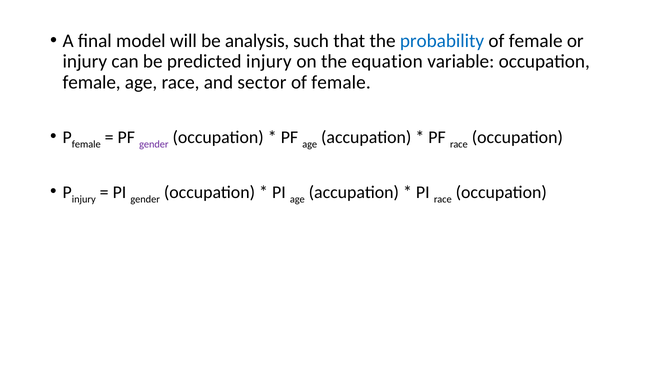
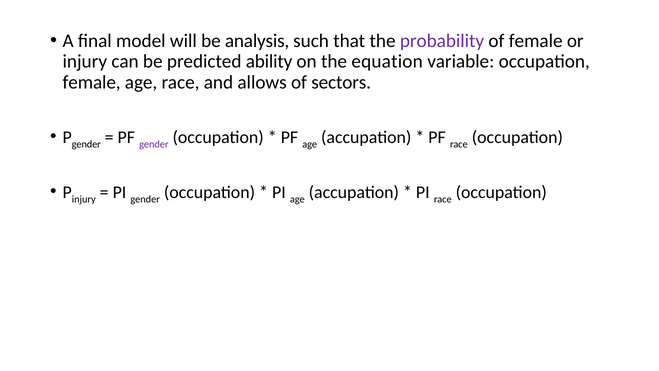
probability colour: blue -> purple
predicted injury: injury -> ability
sector: sector -> allows
female at (341, 82): female -> sectors
female at (86, 144): female -> gender
